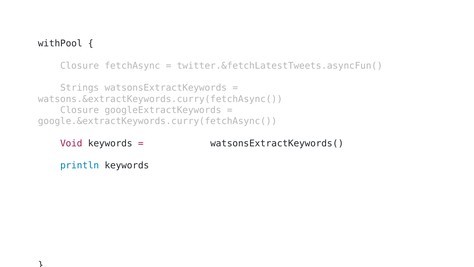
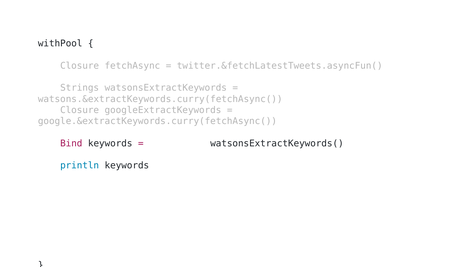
Void: Void -> Bind
